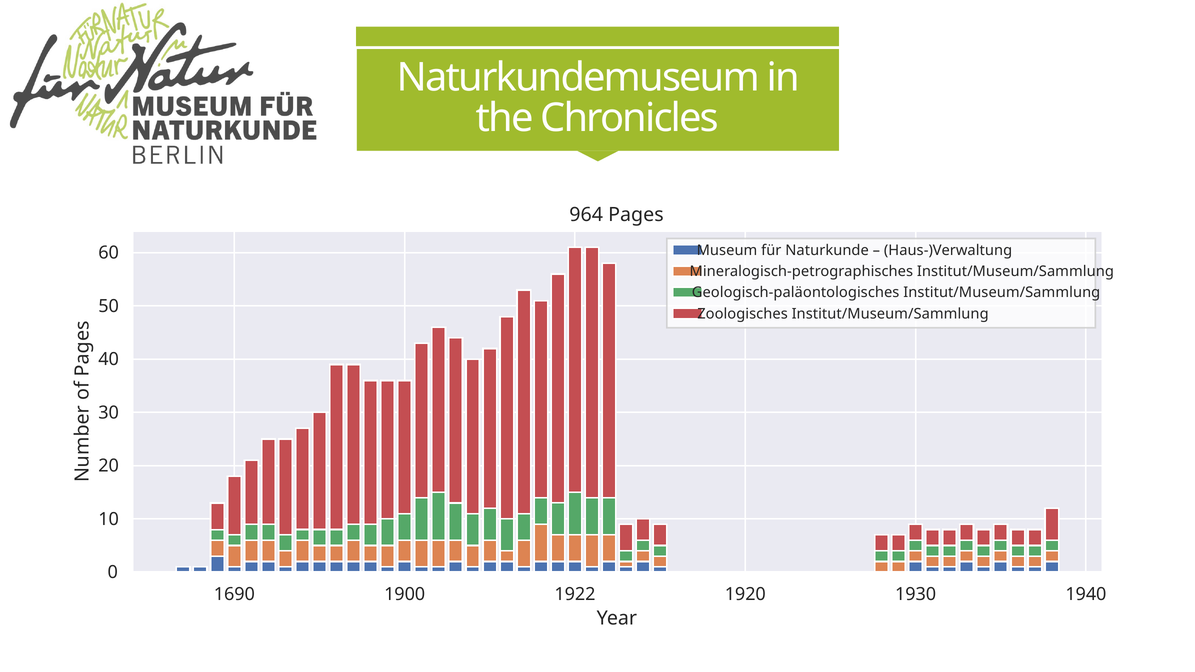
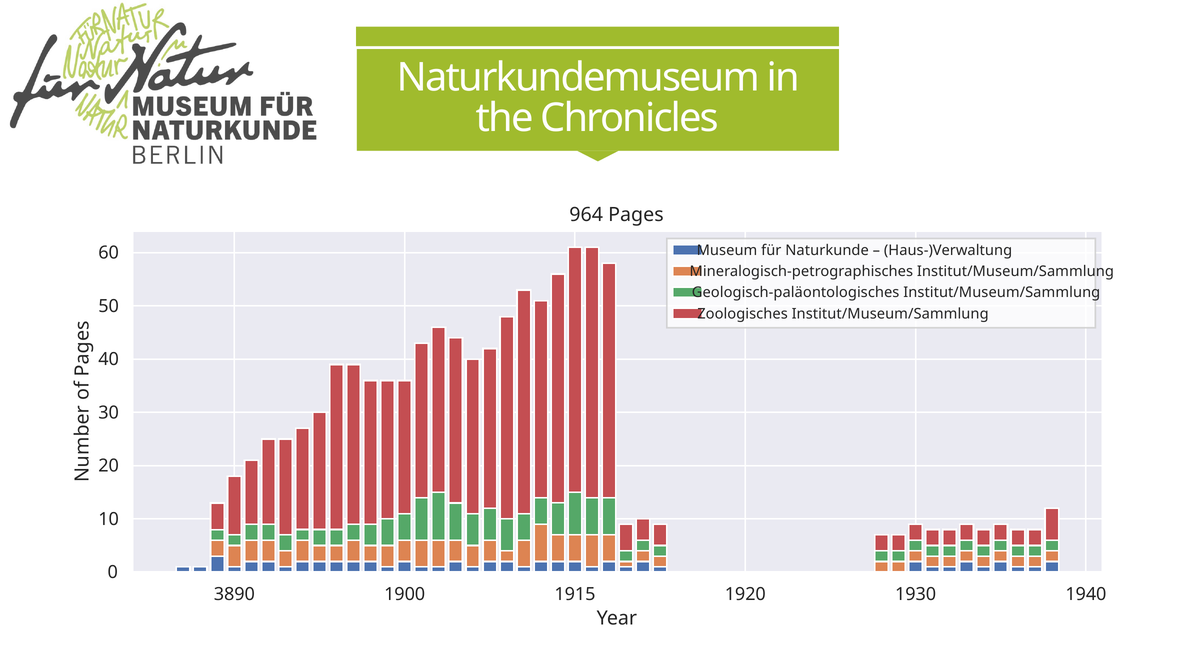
1690: 1690 -> 3890
1922: 1922 -> 1915
